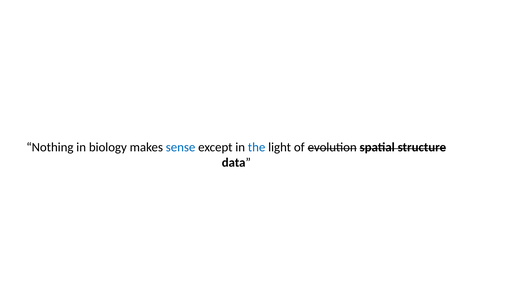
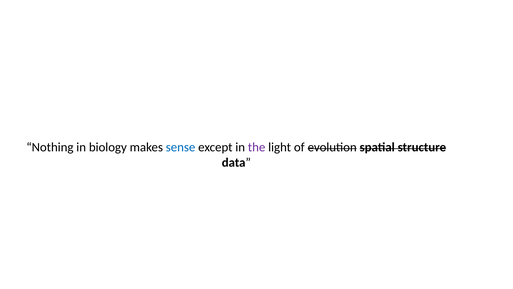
the colour: blue -> purple
